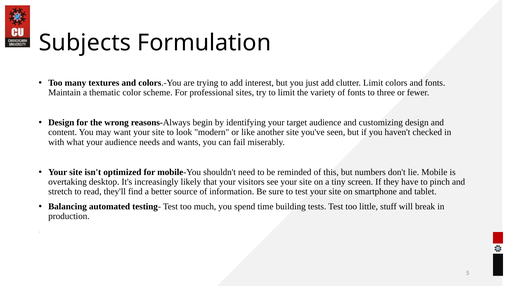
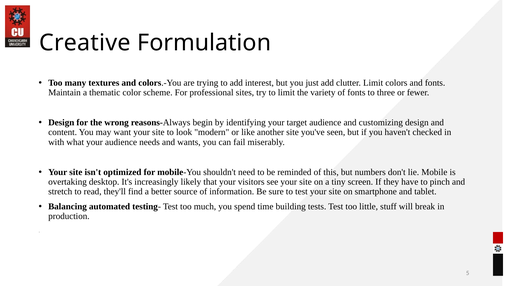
Subjects: Subjects -> Creative
